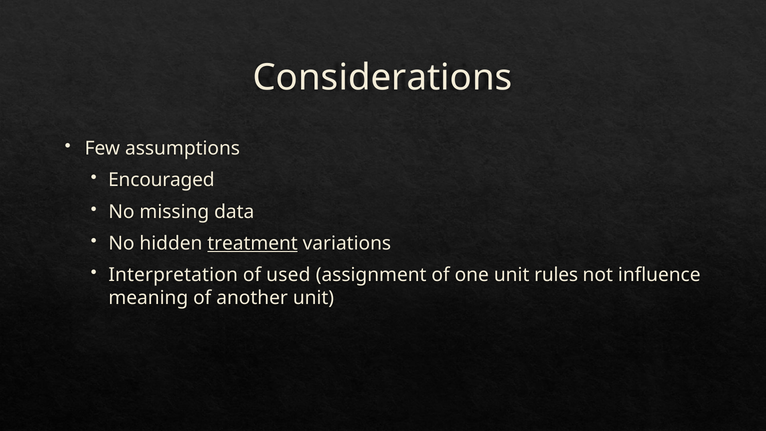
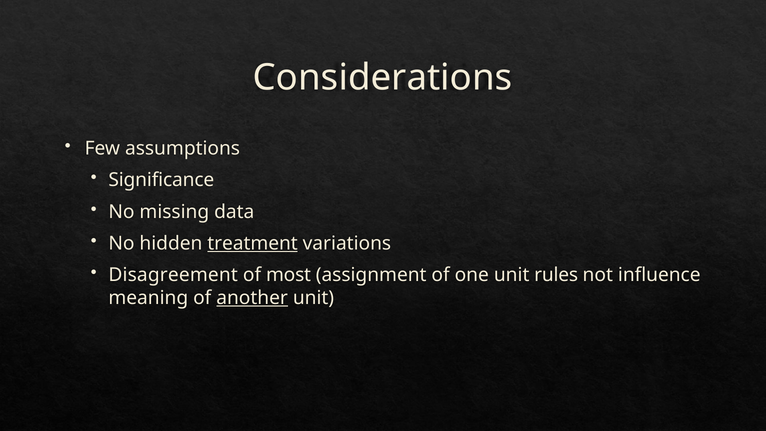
Encouraged: Encouraged -> Significance
Interpretation: Interpretation -> Disagreement
used: used -> most
another underline: none -> present
